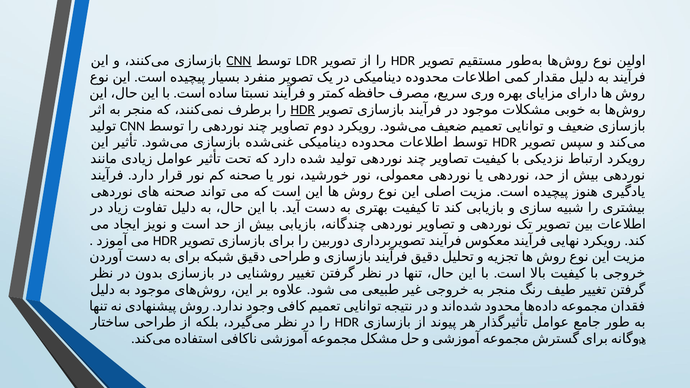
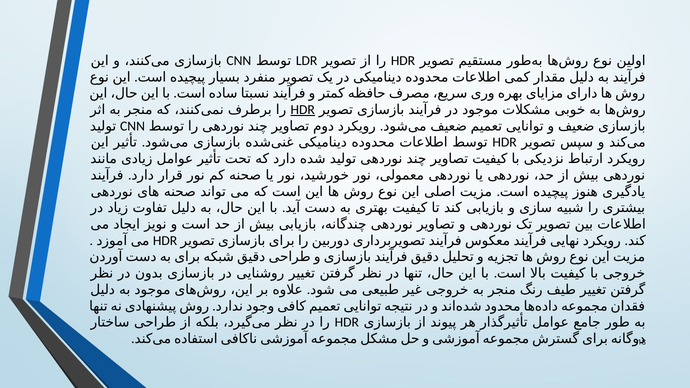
CNN at (239, 61) underline: present -> none
